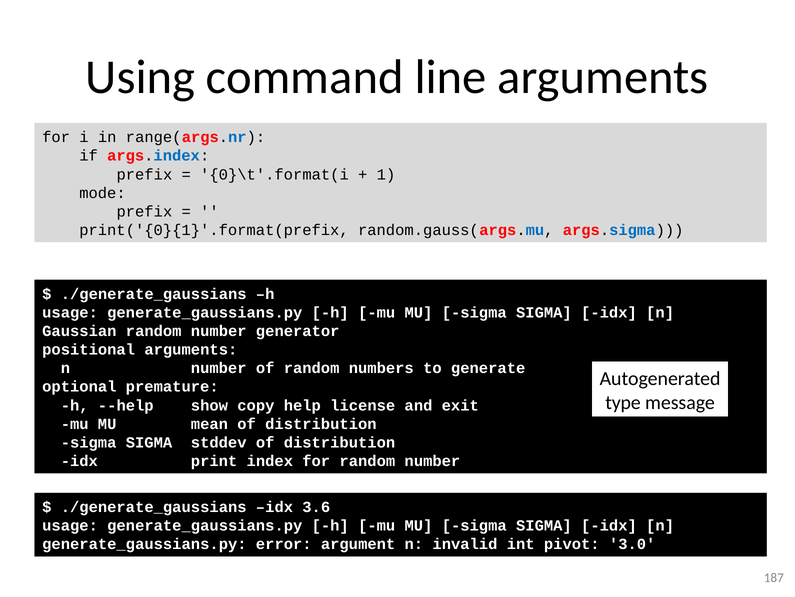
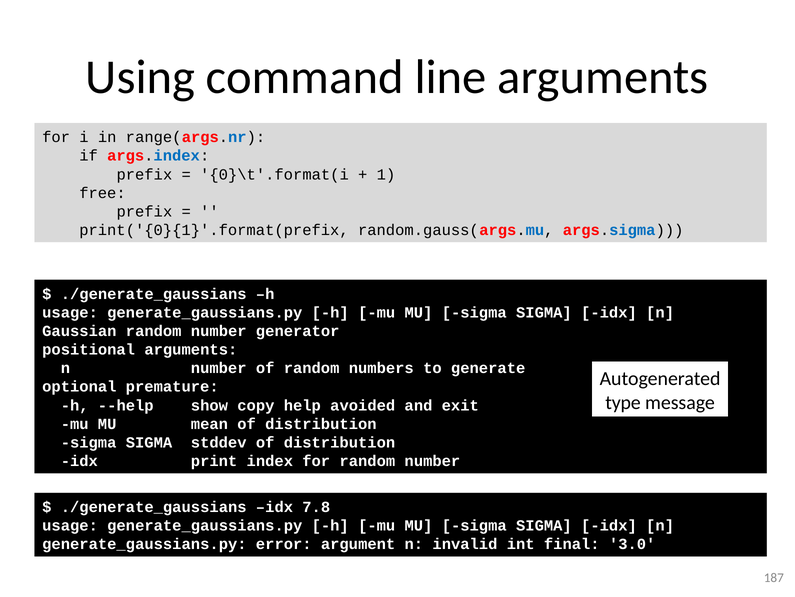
mode: mode -> free
license: license -> avoided
3.6: 3.6 -> 7.8
pivot: pivot -> final
